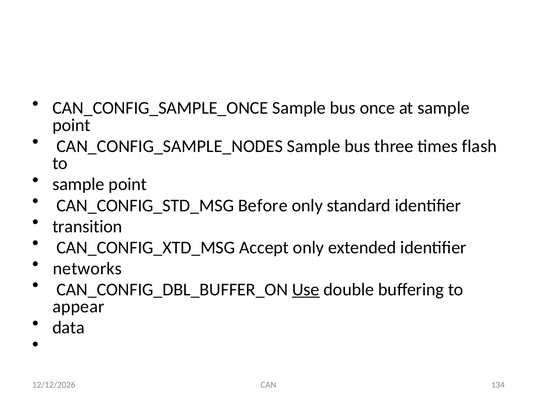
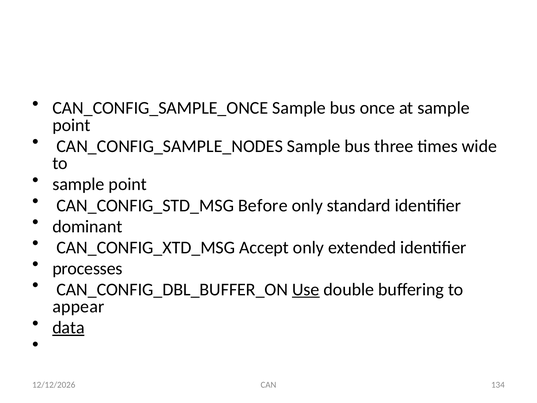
flash: flash -> wide
transition: transition -> dominant
networks: networks -> processes
data underline: none -> present
